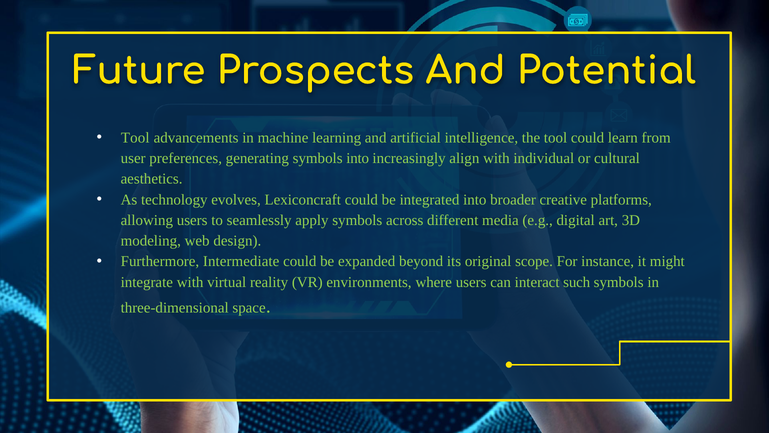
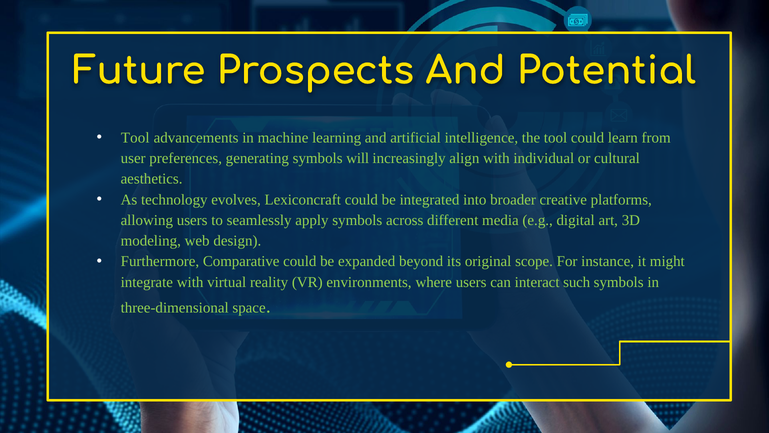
symbols into: into -> will
Intermediate: Intermediate -> Comparative
